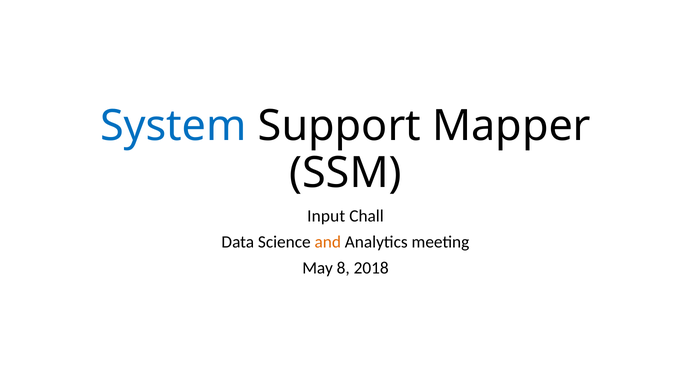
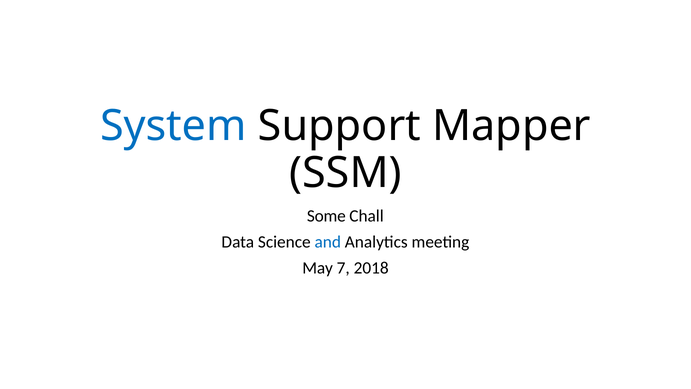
Input: Input -> Some
and colour: orange -> blue
8: 8 -> 7
